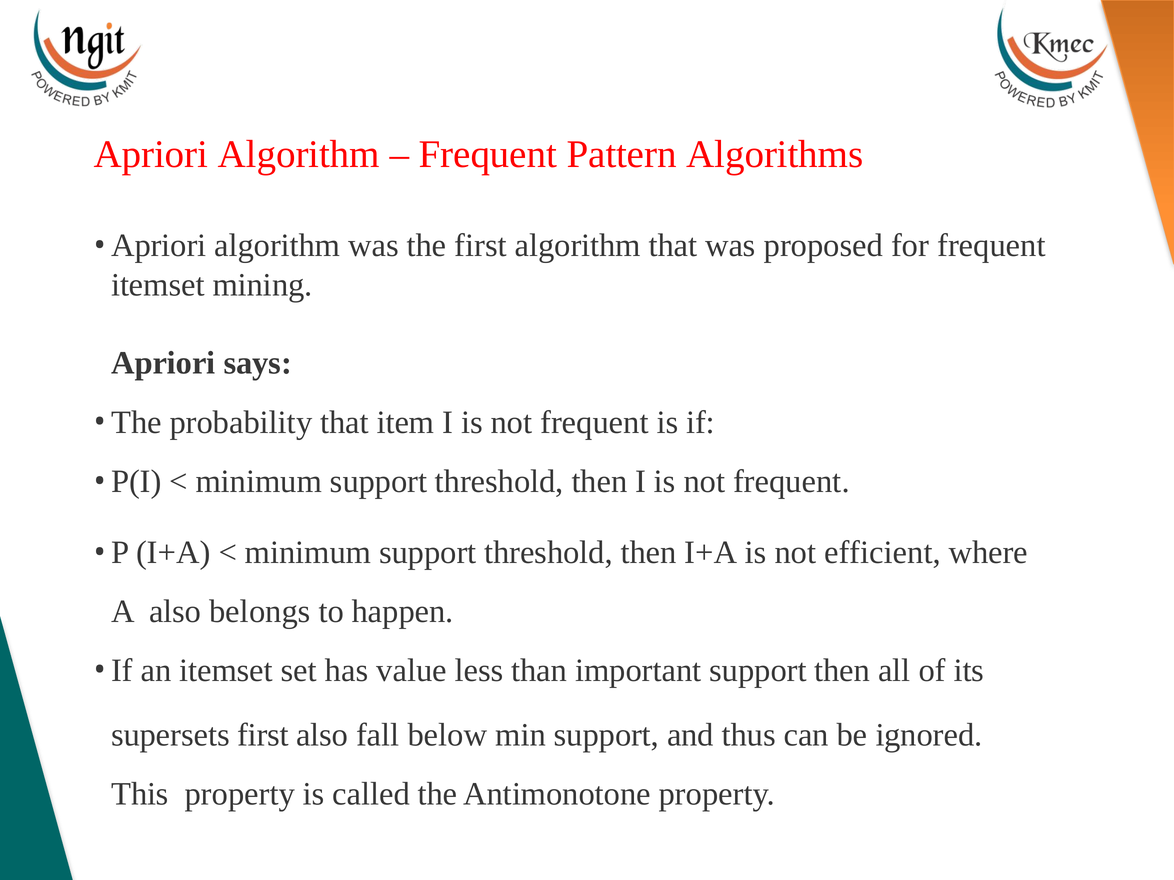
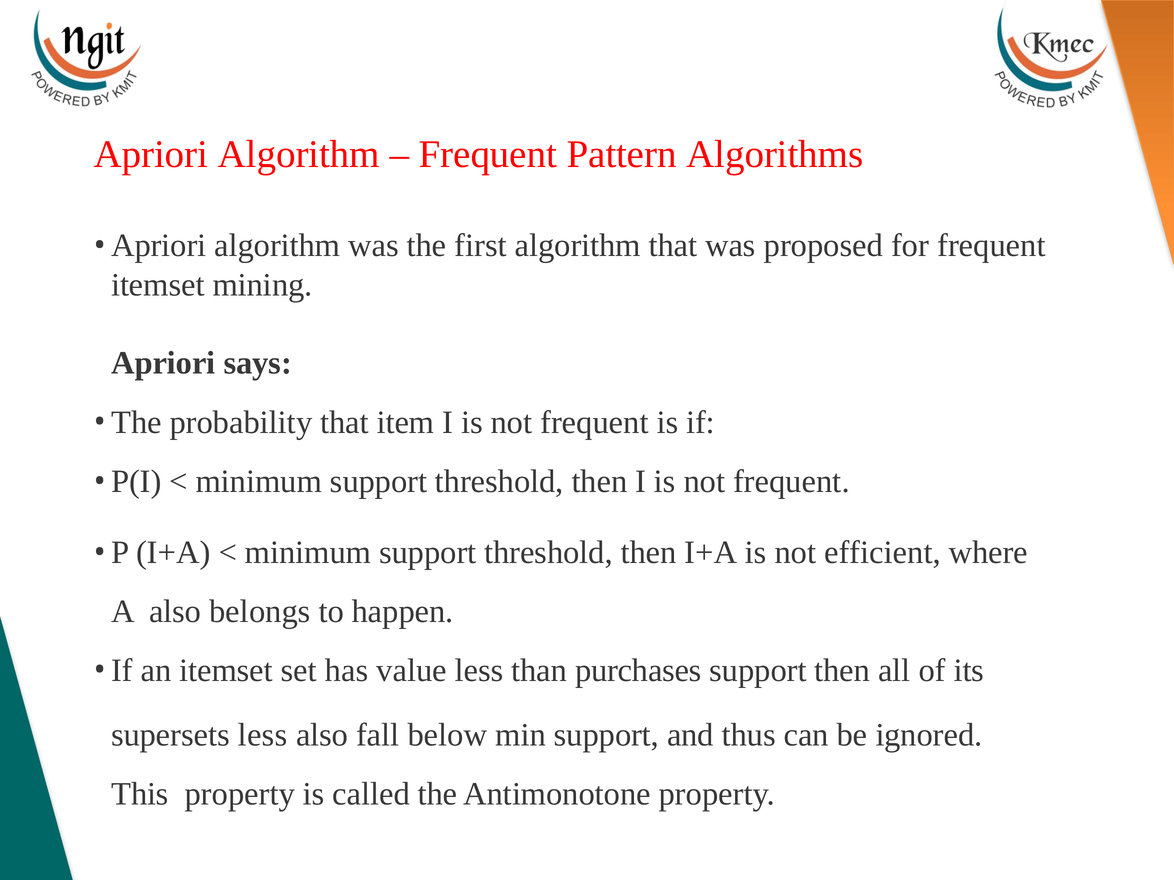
important: important -> purchases
supersets first: first -> less
